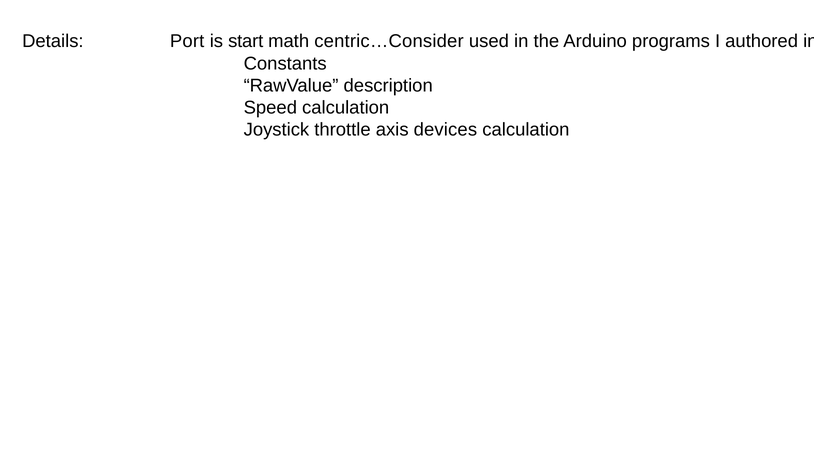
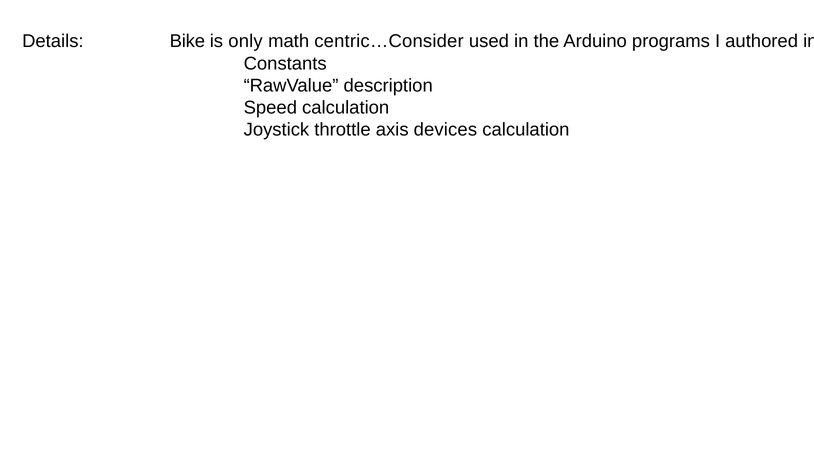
Port: Port -> Bike
start: start -> only
